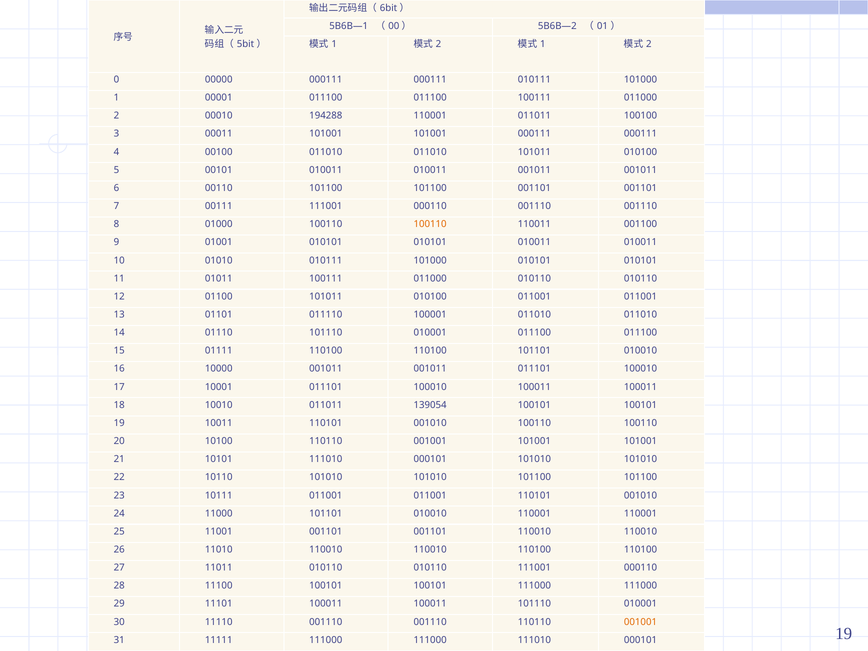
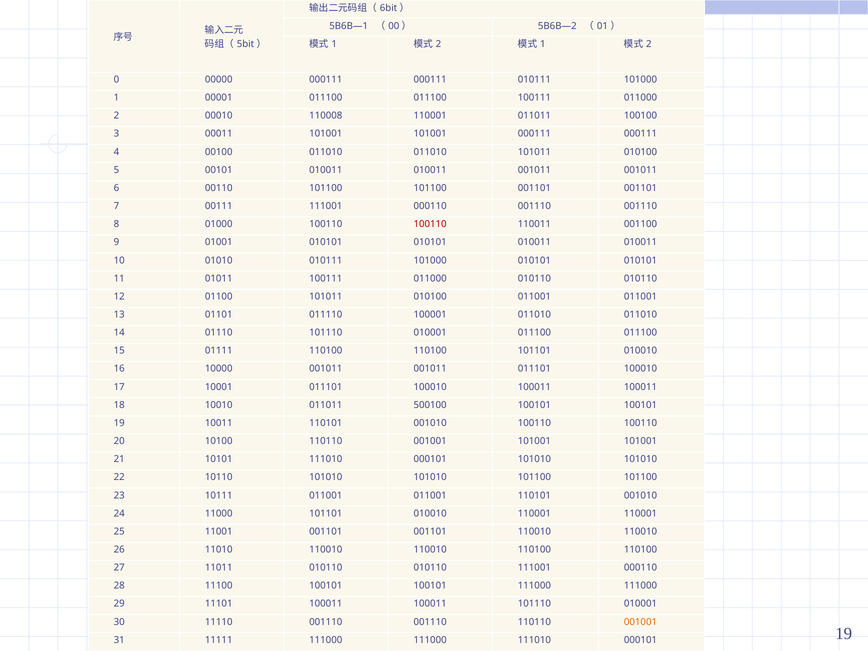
194288: 194288 -> 110008
100110 at (430, 224) colour: orange -> red
139054: 139054 -> 500100
